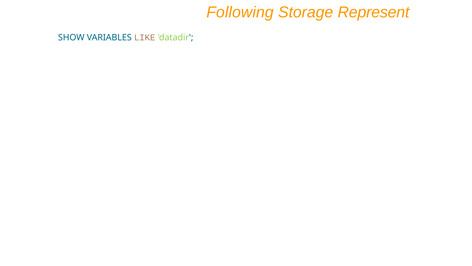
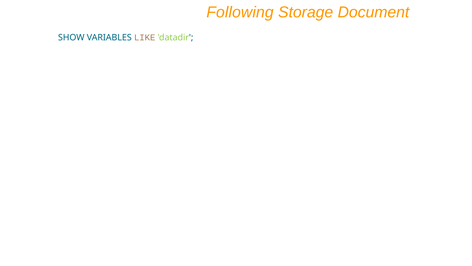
Represent: Represent -> Document
